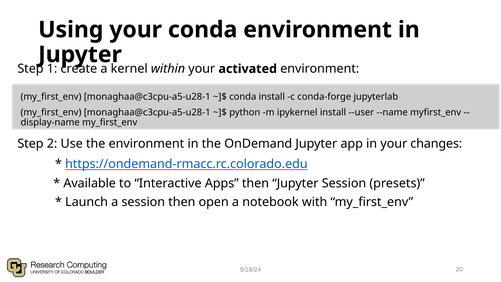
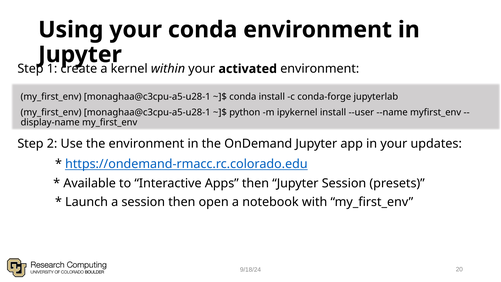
changes: changes -> updates
